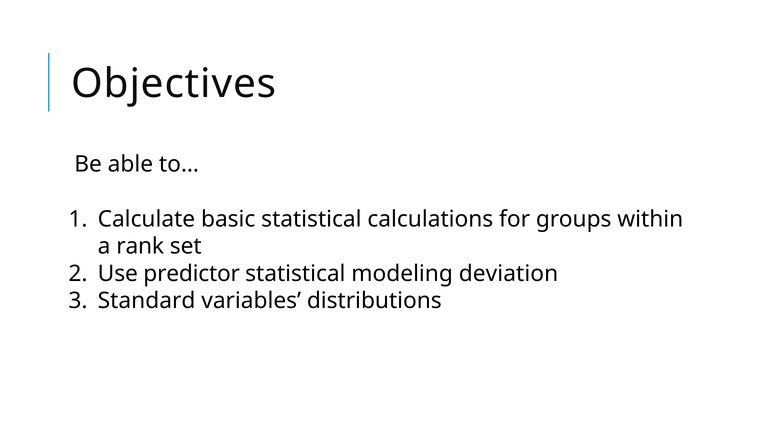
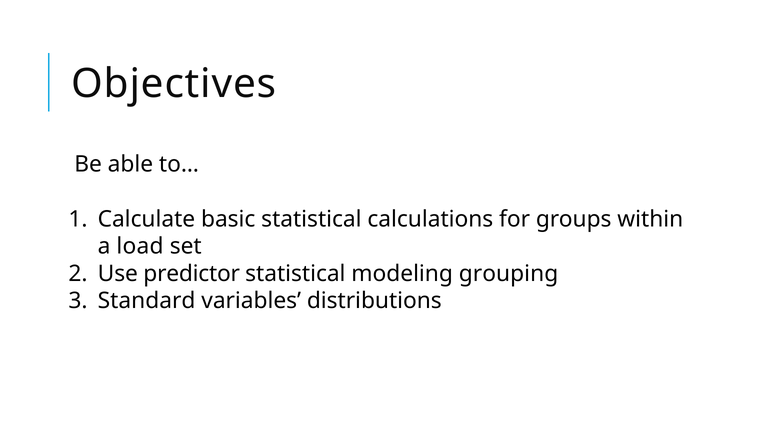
rank: rank -> load
deviation: deviation -> grouping
